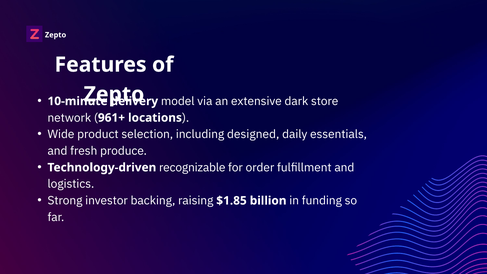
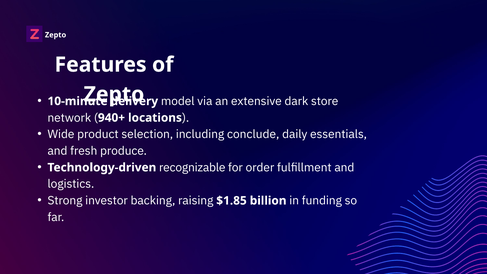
961+: 961+ -> 940+
designed: designed -> conclude
